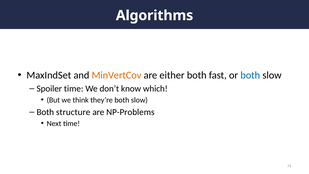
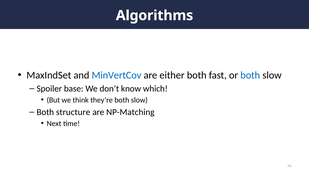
MinVertCov colour: orange -> blue
Spoiler time: time -> base
NP-Problems: NP-Problems -> NP-Matching
